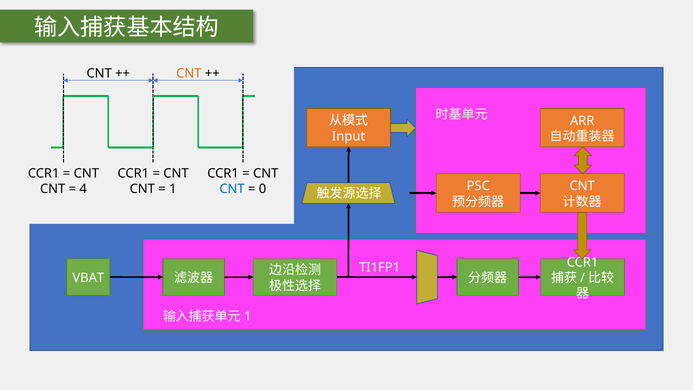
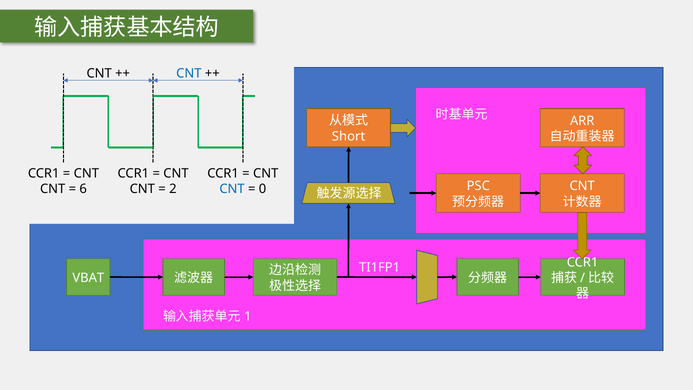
CNT at (189, 73) colour: orange -> blue
Input: Input -> Short
4: 4 -> 6
1: 1 -> 2
